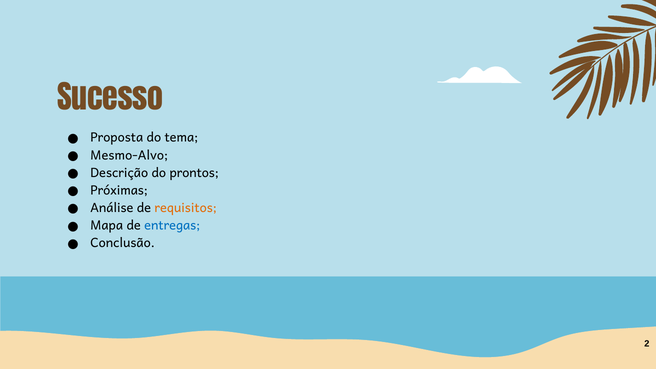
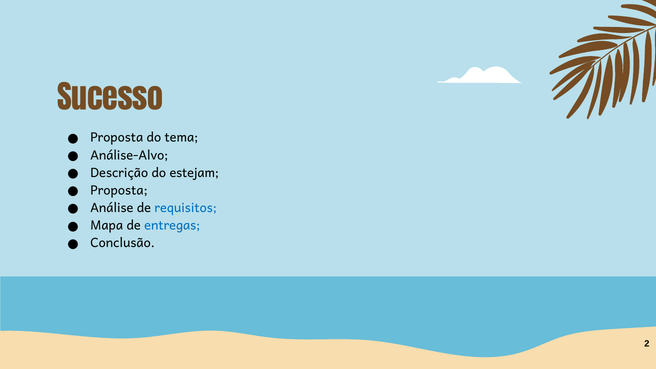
Mesmo-Alvo: Mesmo-Alvo -> Análise-Alvo
prontos: prontos -> estejam
Próximas at (119, 190): Próximas -> Proposta
requisitos colour: orange -> blue
